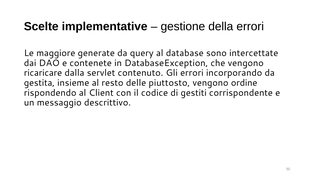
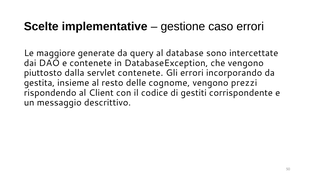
della: della -> caso
ricaricare: ricaricare -> piuttosto
servlet contenuto: contenuto -> contenete
piuttosto: piuttosto -> cognome
ordine: ordine -> prezzi
